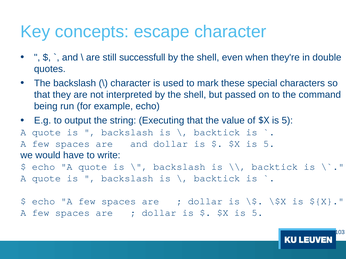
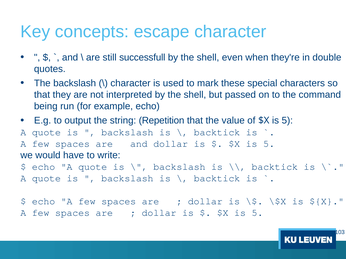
Executing: Executing -> Repetition
